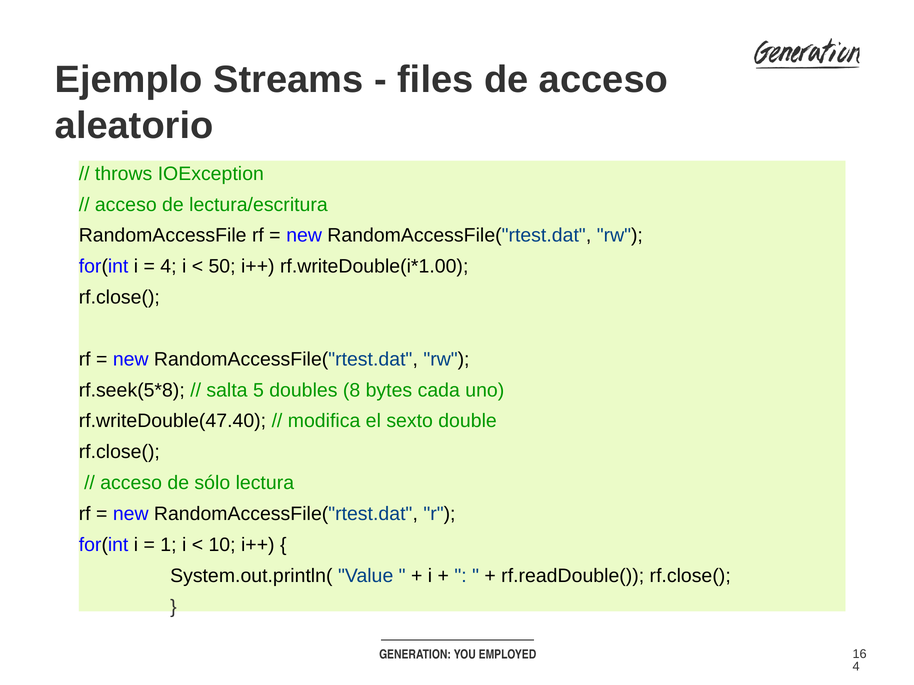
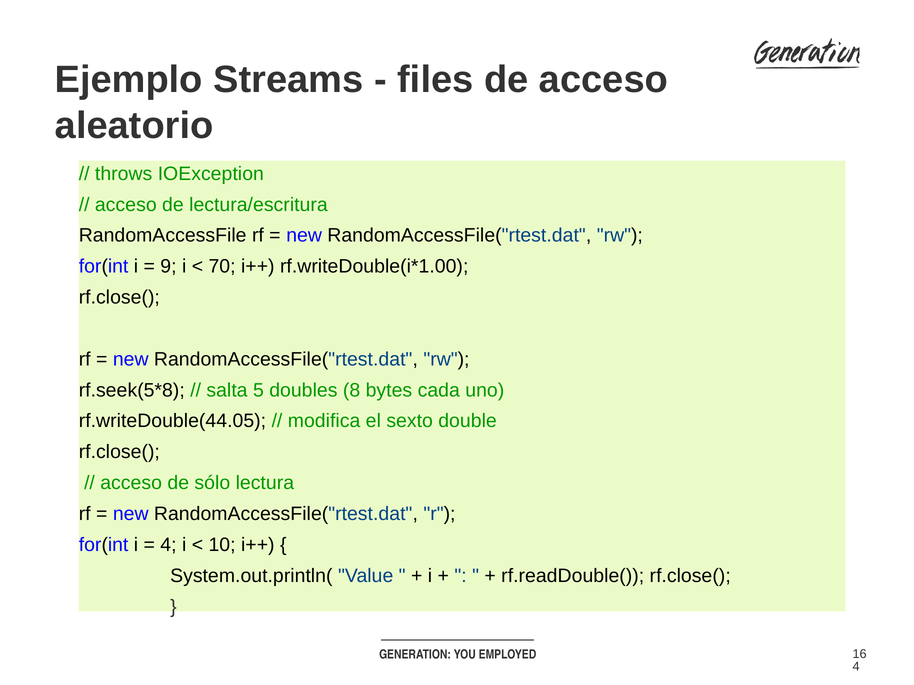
4 at (168, 267): 4 -> 9
50: 50 -> 70
rf.writeDouble(47.40: rf.writeDouble(47.40 -> rf.writeDouble(44.05
1 at (168, 545): 1 -> 4
